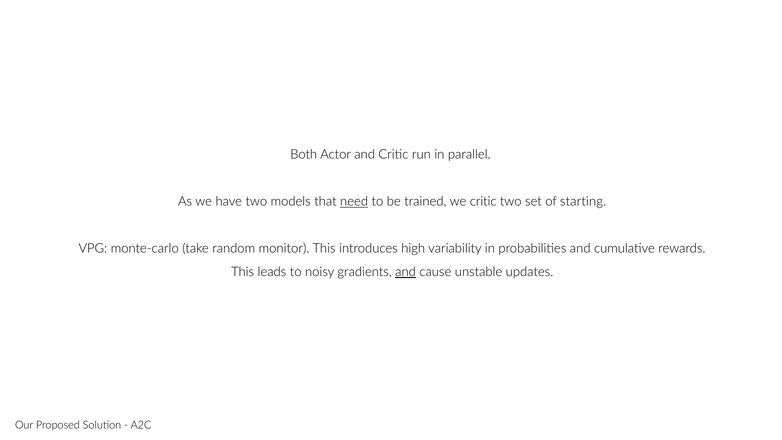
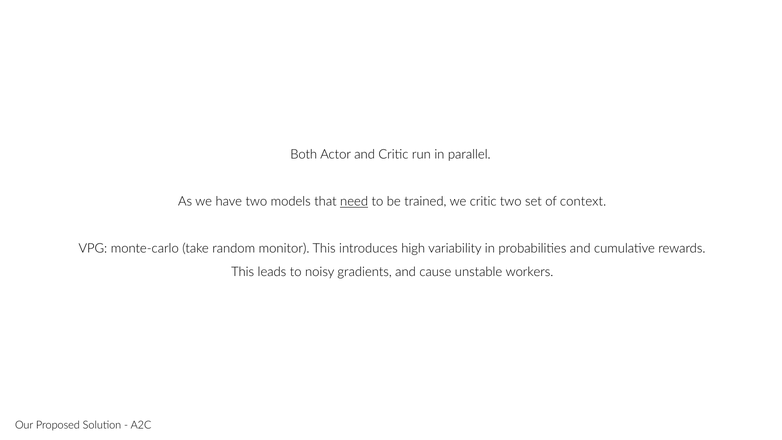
starting: starting -> context
and at (406, 272) underline: present -> none
updates: updates -> workers
